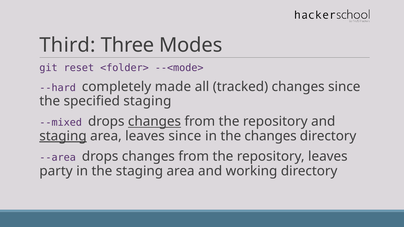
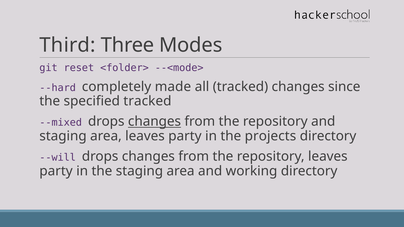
specified staging: staging -> tracked
staging at (63, 136) underline: present -> none
area leaves since: since -> party
the changes: changes -> projects
--area: --area -> --will
